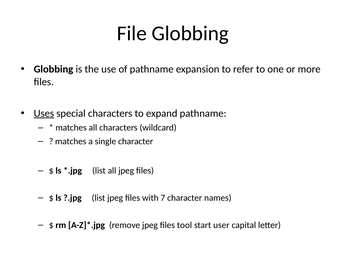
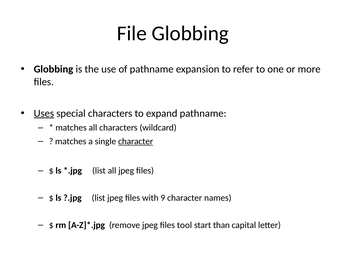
character at (136, 142) underline: none -> present
7: 7 -> 9
user: user -> than
